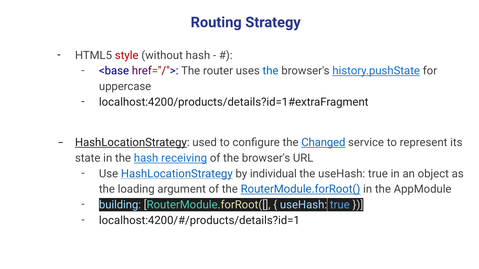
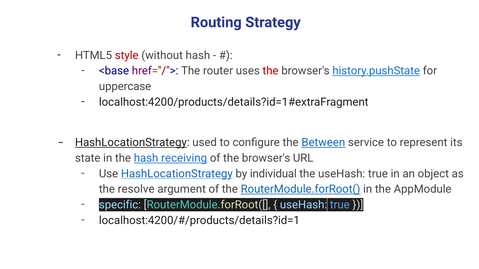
the at (271, 71) colour: blue -> red
Changed: Changed -> Between
loading: loading -> resolve
building: building -> specific
